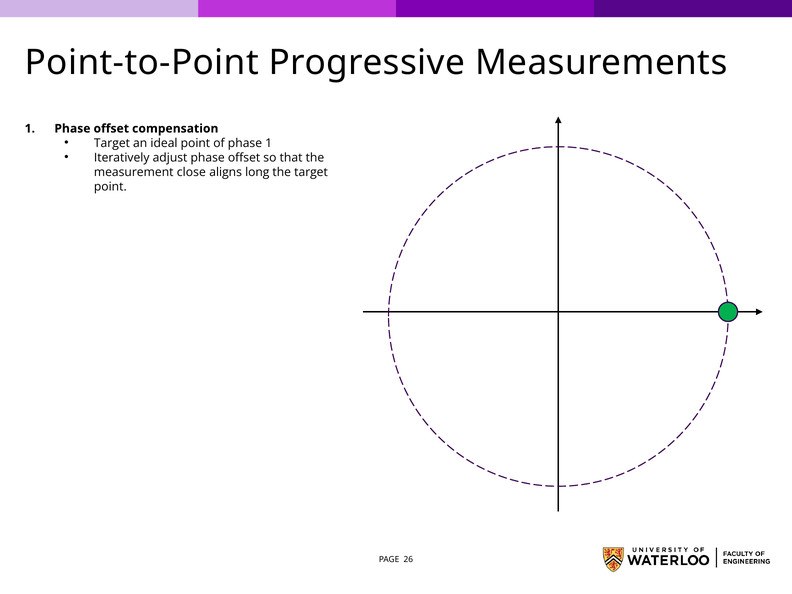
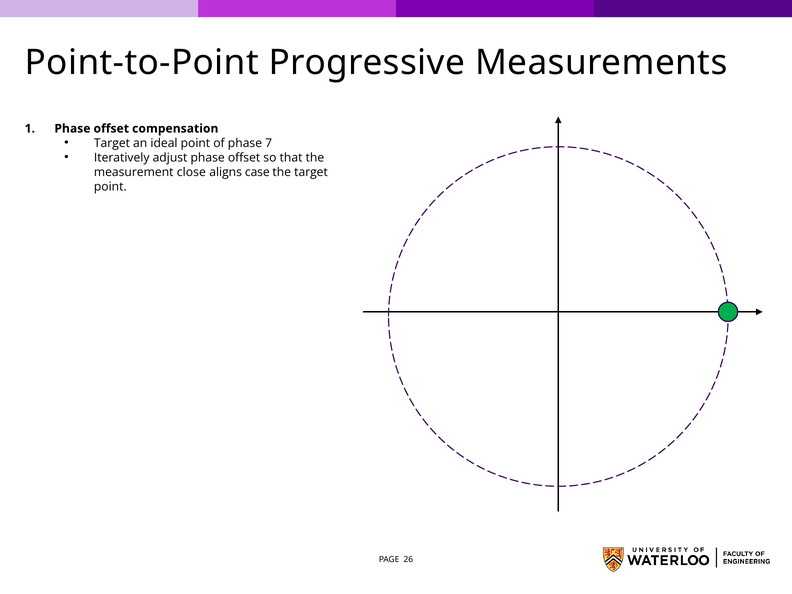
phase 1: 1 -> 7
long: long -> case
